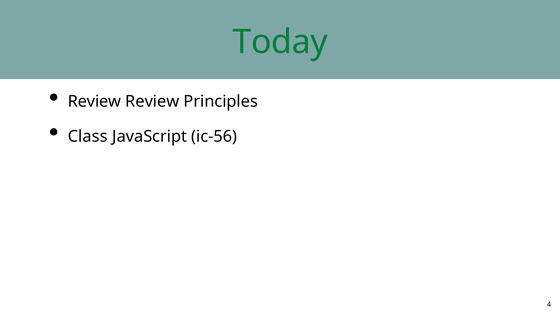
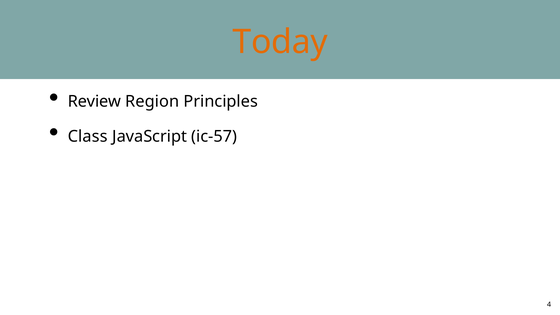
Today colour: green -> orange
Review Review: Review -> Region
ic-56: ic-56 -> ic-57
